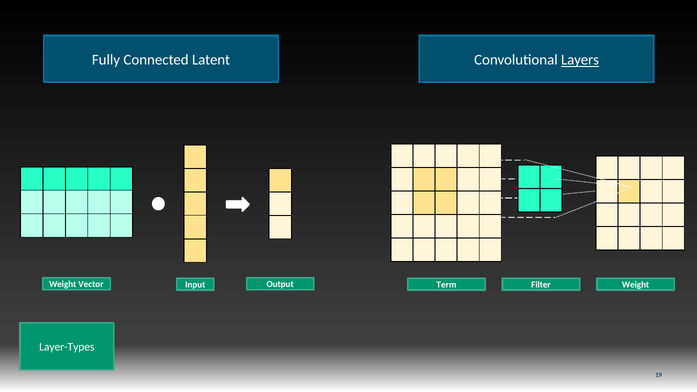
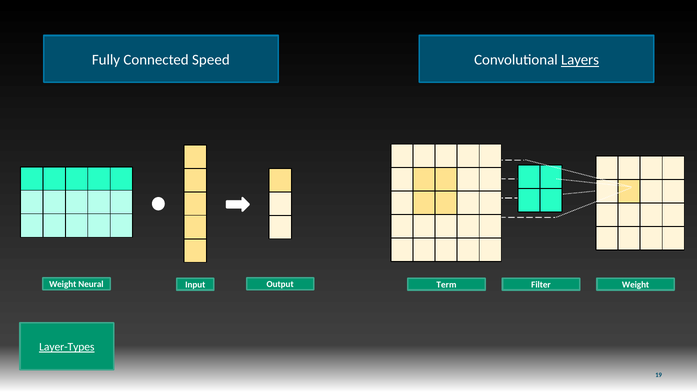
Latent: Latent -> Speed
Vector: Vector -> Neural
Layer-Types underline: none -> present
